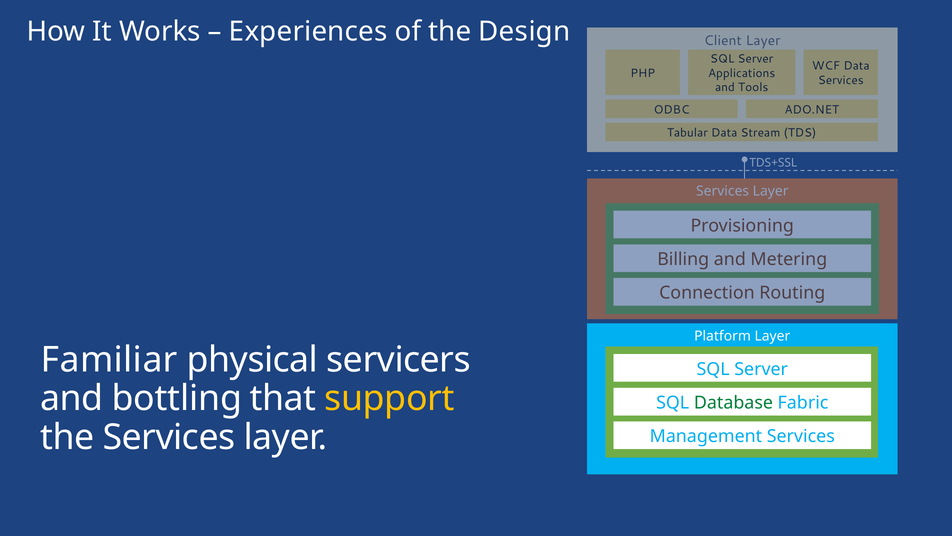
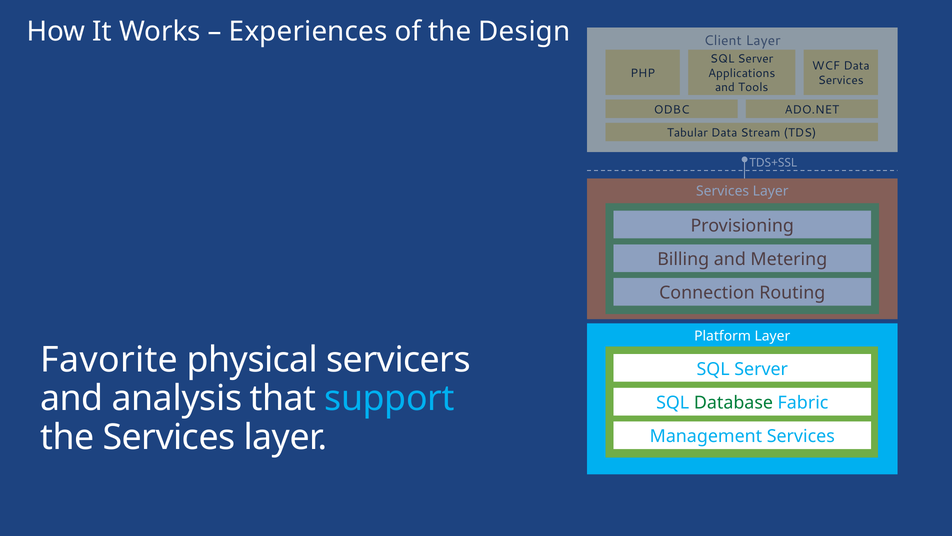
Familiar: Familiar -> Favorite
bottling: bottling -> analysis
support colour: yellow -> light blue
